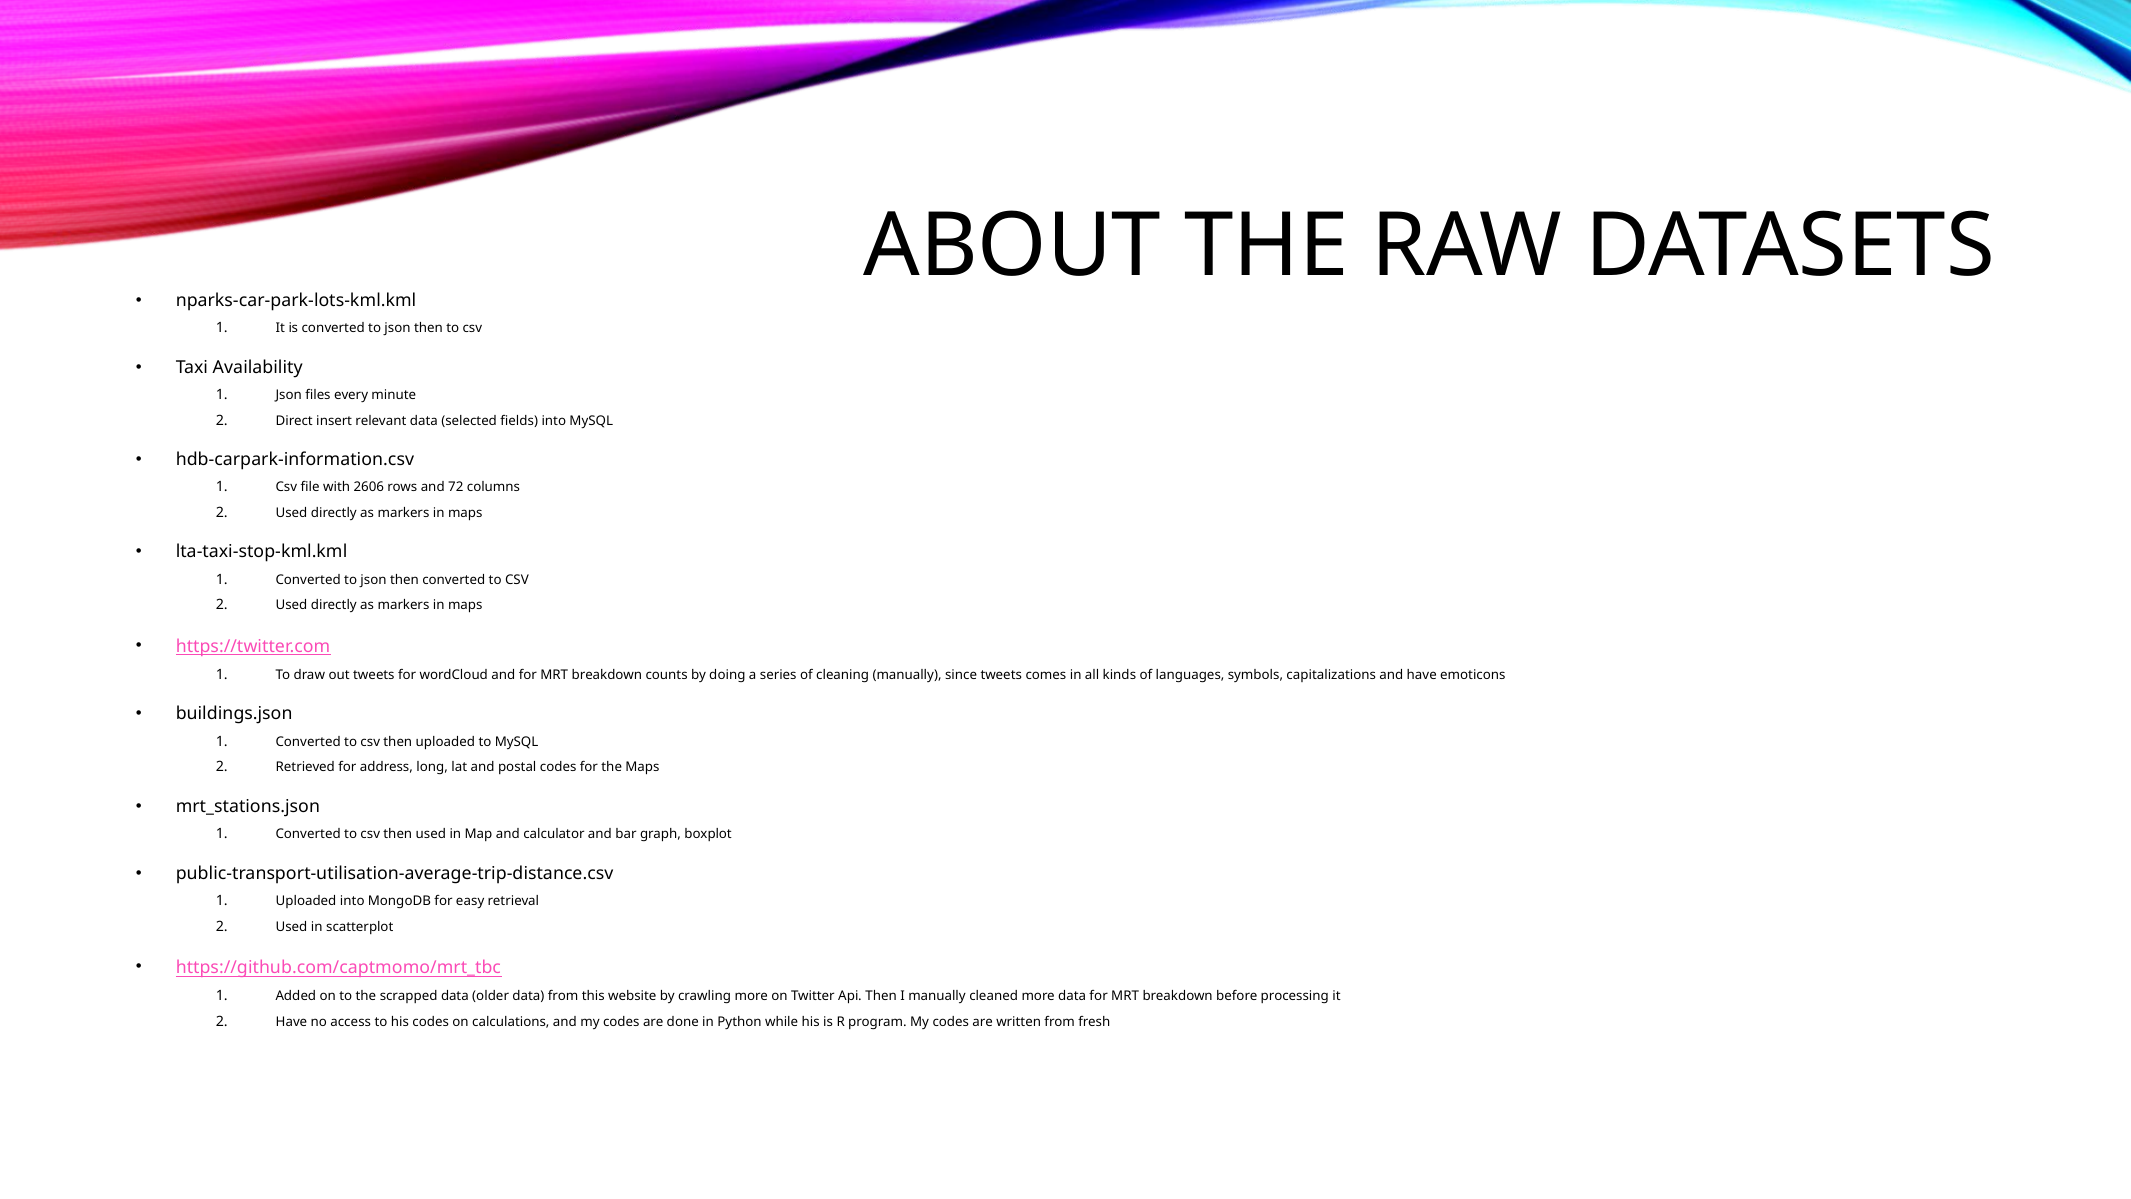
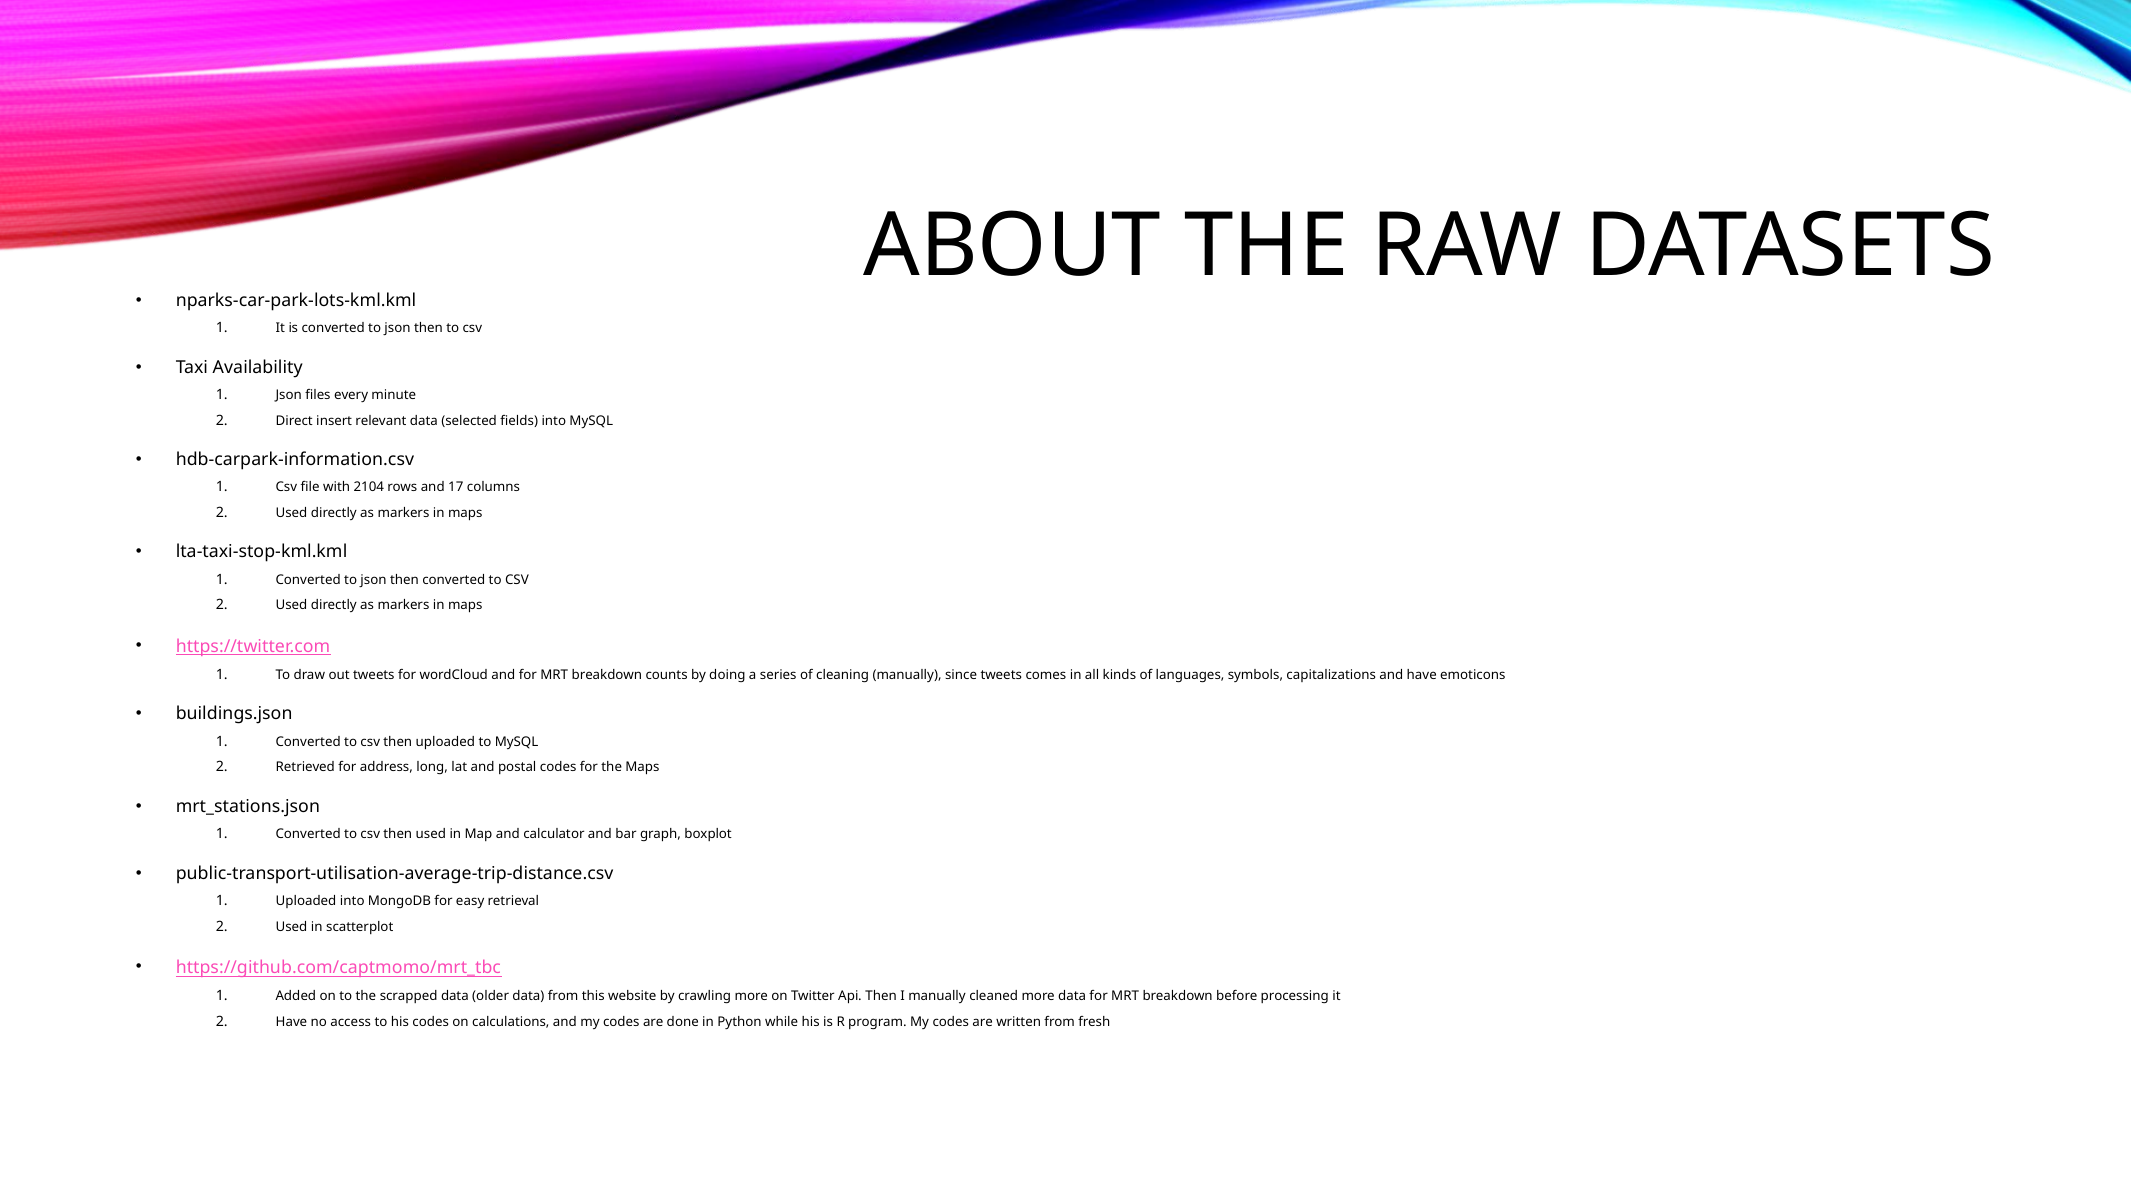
2606: 2606 -> 2104
72: 72 -> 17
